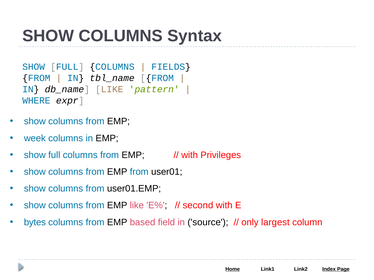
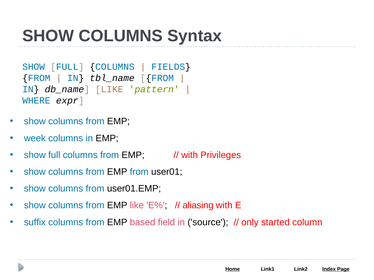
second: second -> aliasing
bytes: bytes -> suffix
largest: largest -> started
